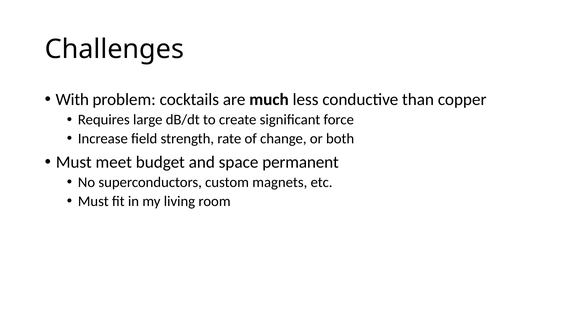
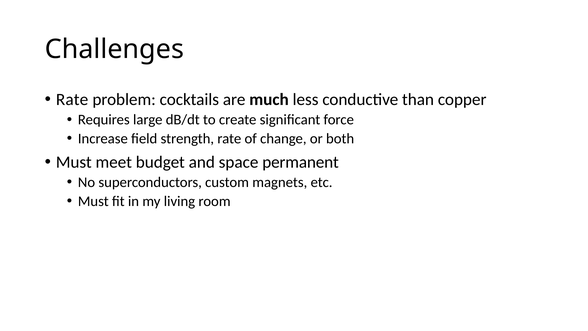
With at (72, 99): With -> Rate
